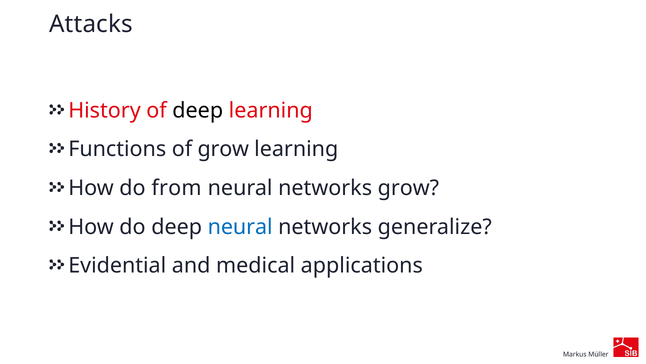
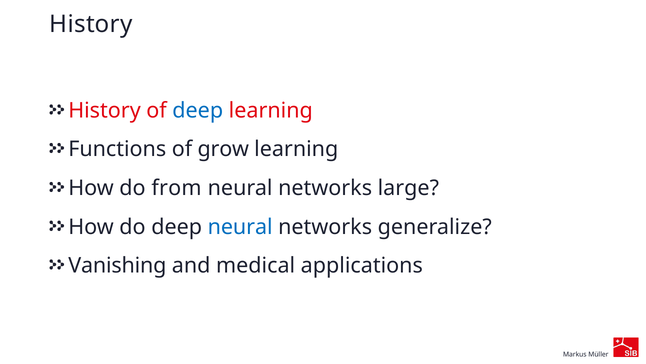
Attacks at (91, 24): Attacks -> History
deep at (198, 110) colour: black -> blue
networks grow: grow -> large
Evidential: Evidential -> Vanishing
